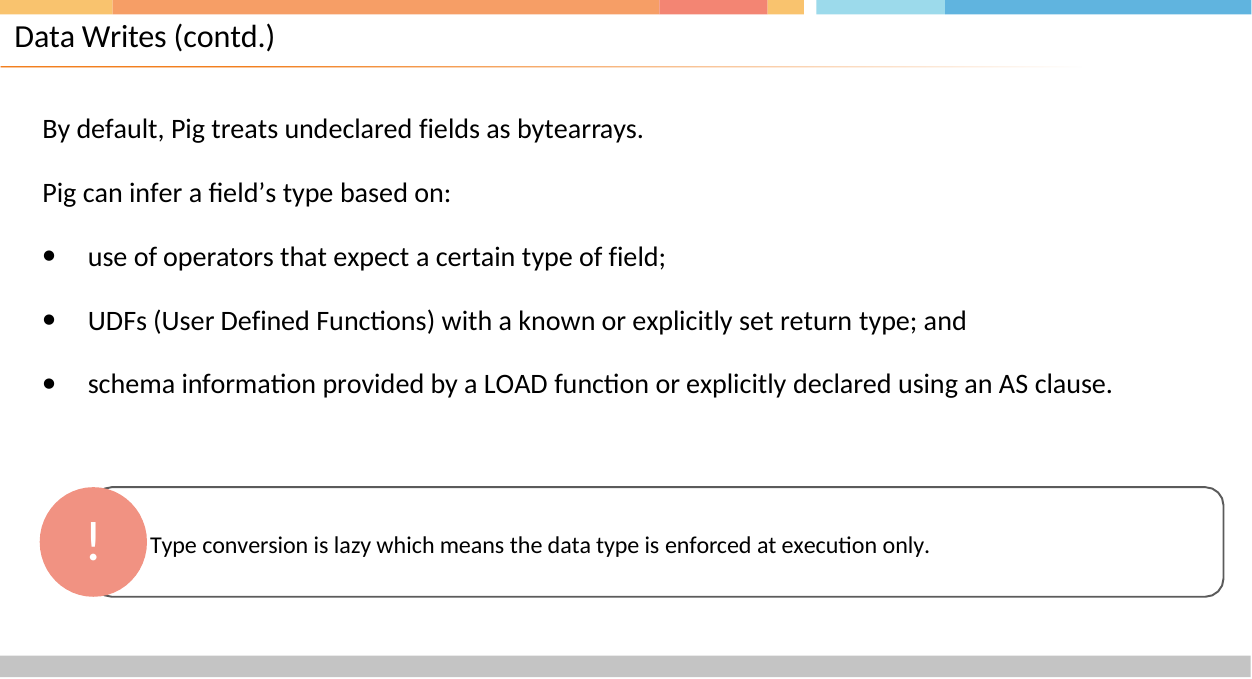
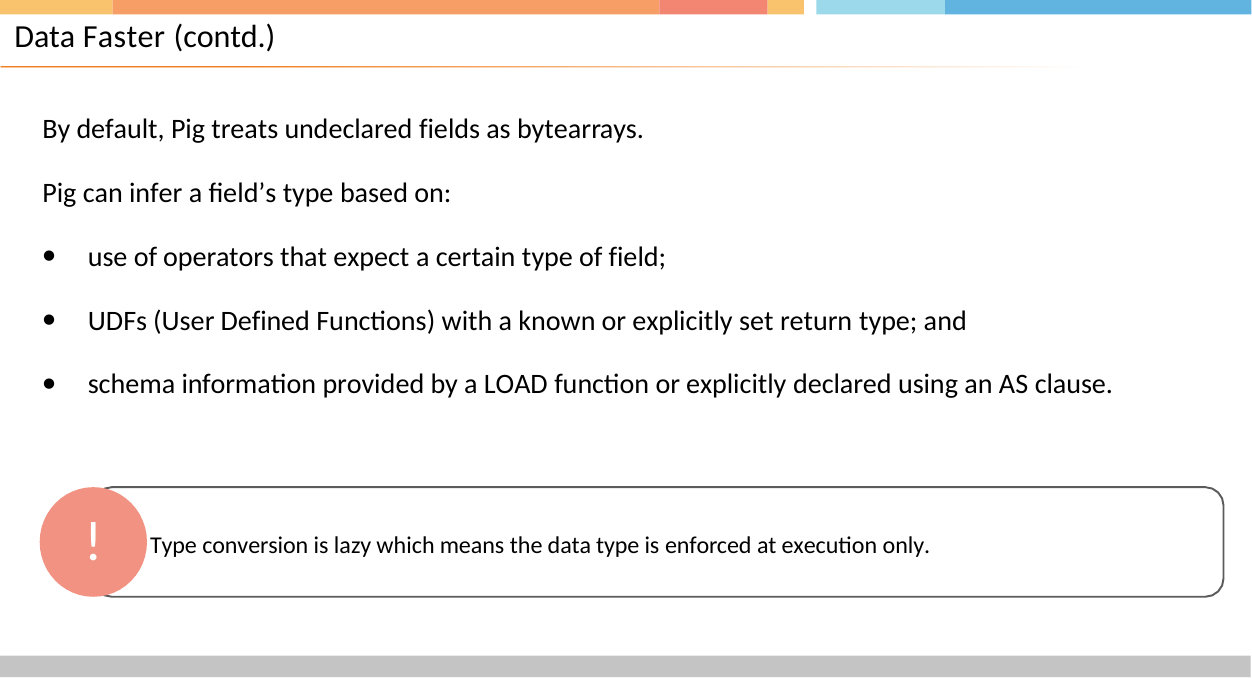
Writes: Writes -> Faster
